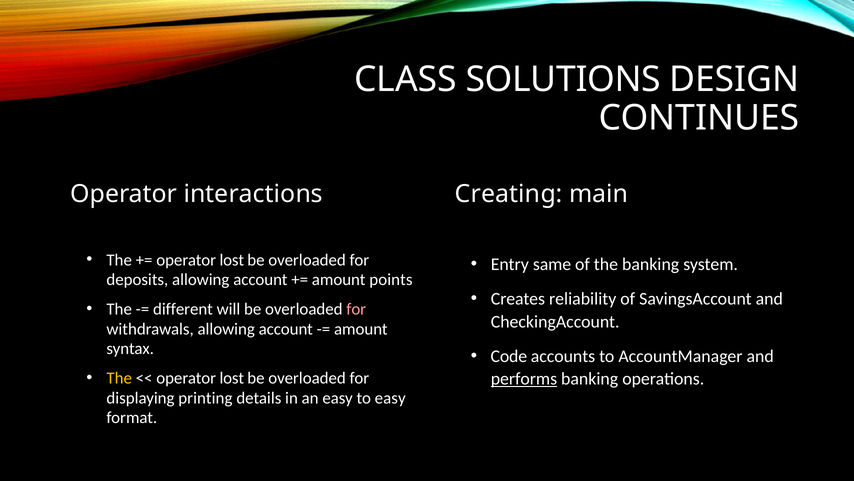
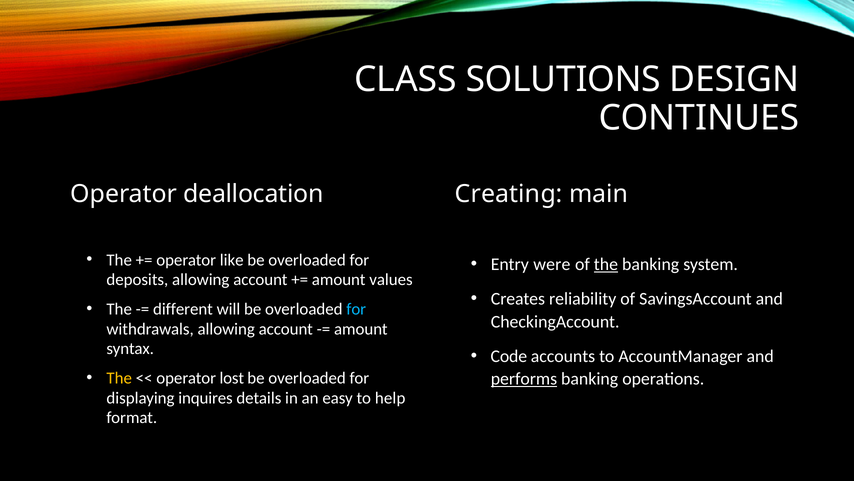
interactions: interactions -> deallocation
lost at (232, 260): lost -> like
same: same -> were
the at (606, 264) underline: none -> present
points: points -> values
for at (356, 309) colour: pink -> light blue
printing: printing -> inquires
to easy: easy -> help
